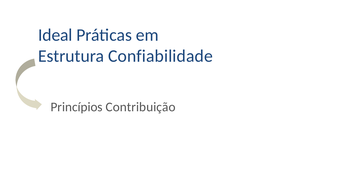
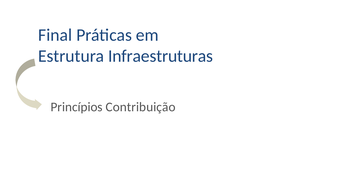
Ideal: Ideal -> Final
Confiabilidade: Confiabilidade -> Infraestruturas
